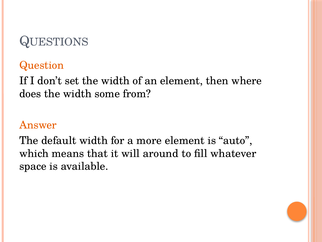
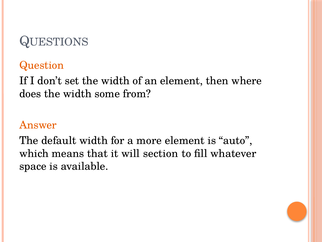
around: around -> section
